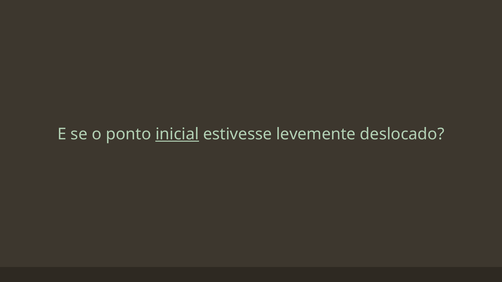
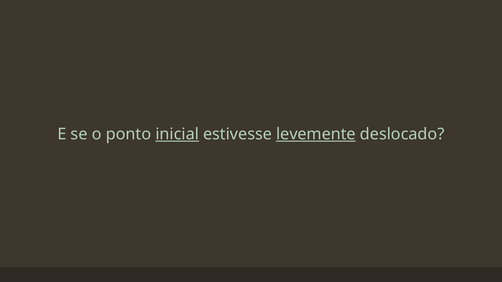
levemente underline: none -> present
